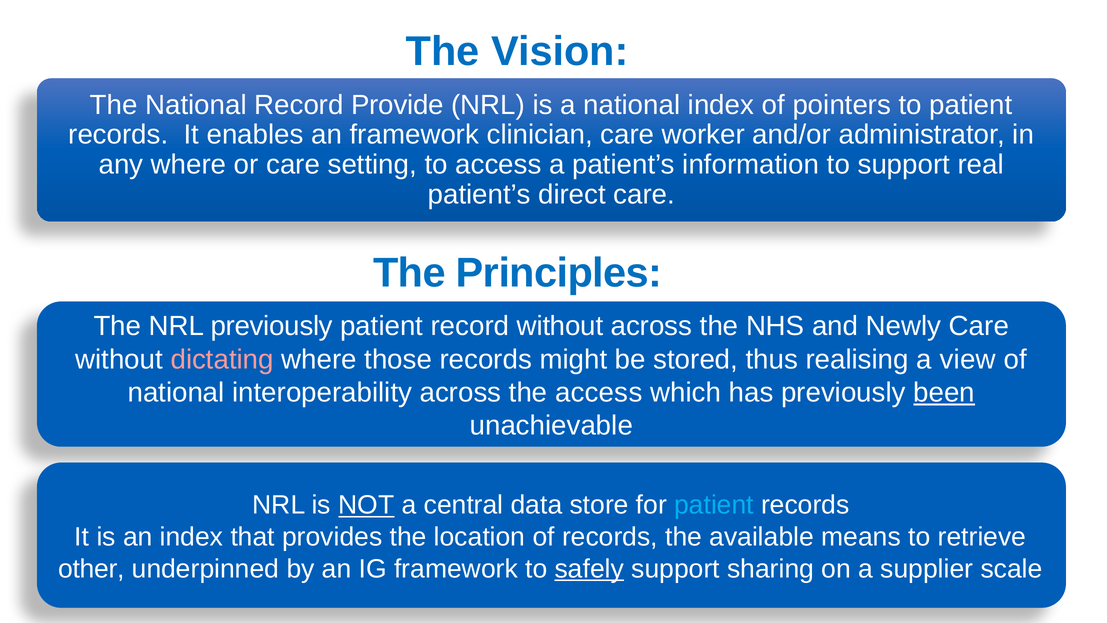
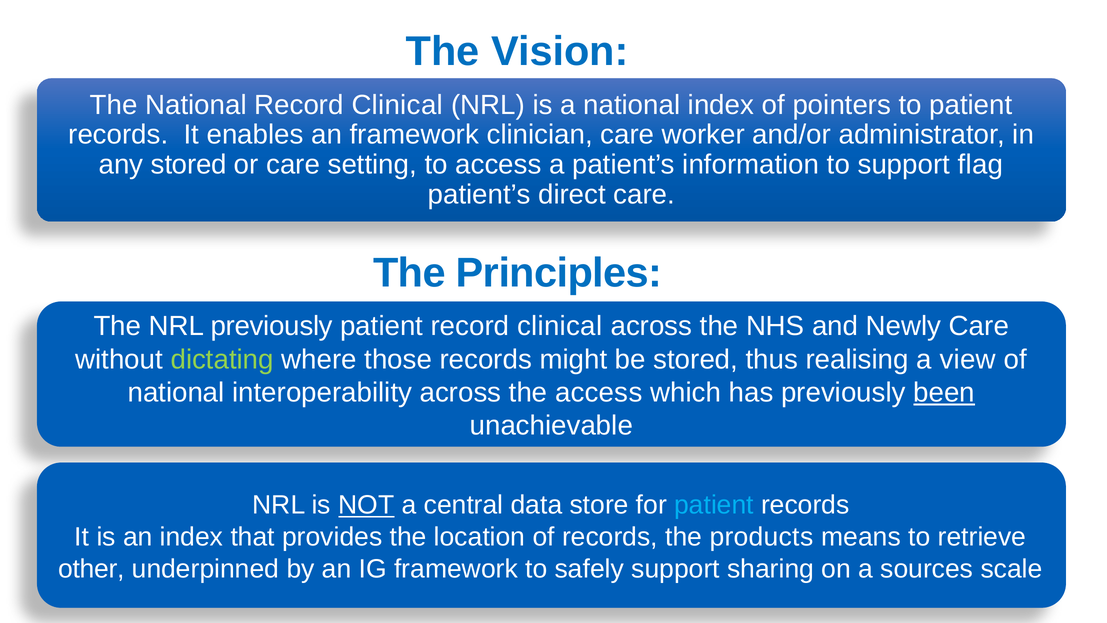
National Record Provide: Provide -> Clinical
any where: where -> stored
real: real -> flag
patient record without: without -> clinical
dictating colour: pink -> light green
available: available -> products
safely underline: present -> none
supplier: supplier -> sources
